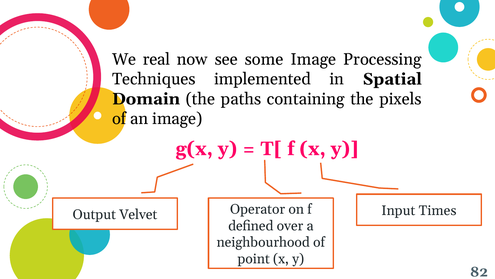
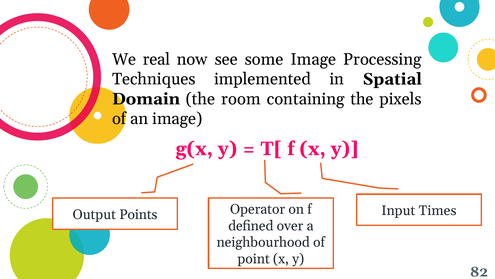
paths: paths -> room
Velvet: Velvet -> Points
